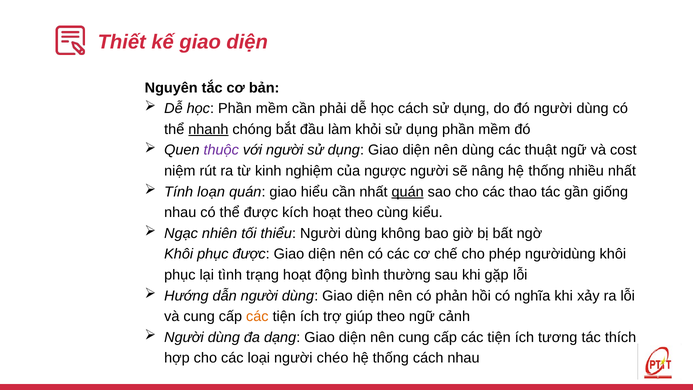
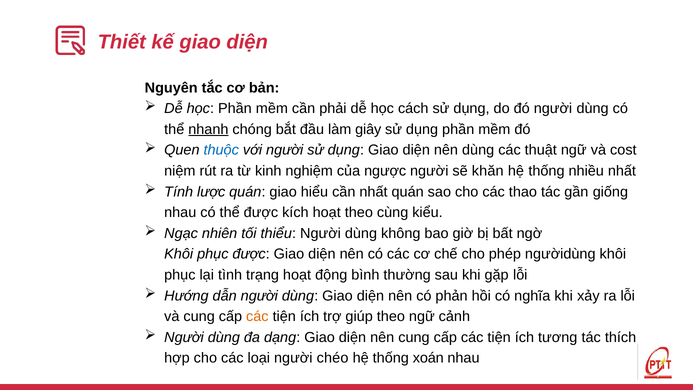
khỏi: khỏi -> giây
thuộc colour: purple -> blue
nâng: nâng -> khăn
loạn: loạn -> lược
quán at (408, 192) underline: present -> none
thống cách: cách -> xoán
